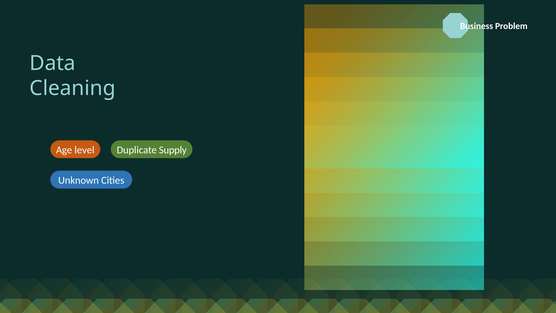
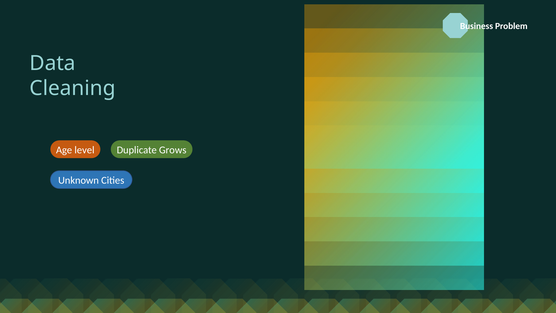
Supply: Supply -> Grows
